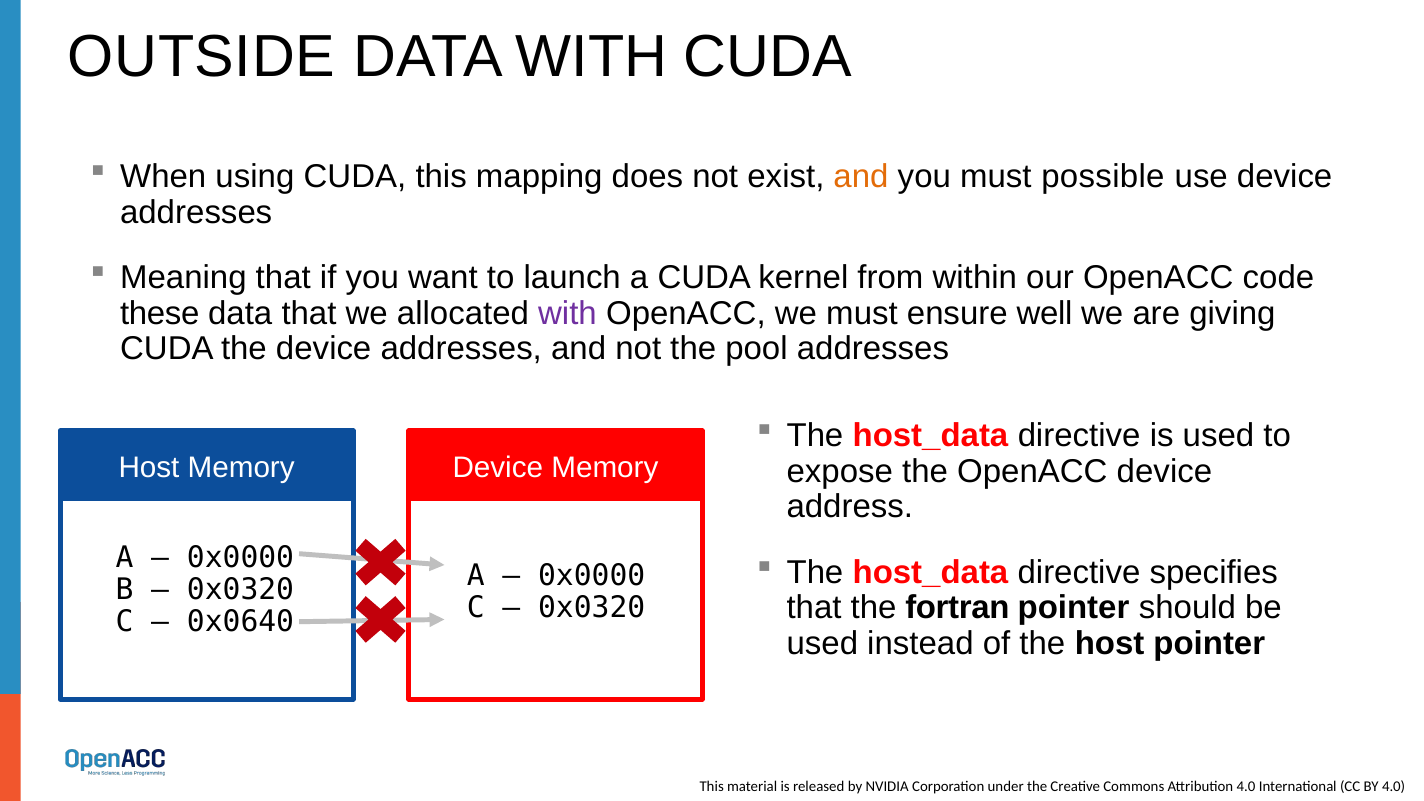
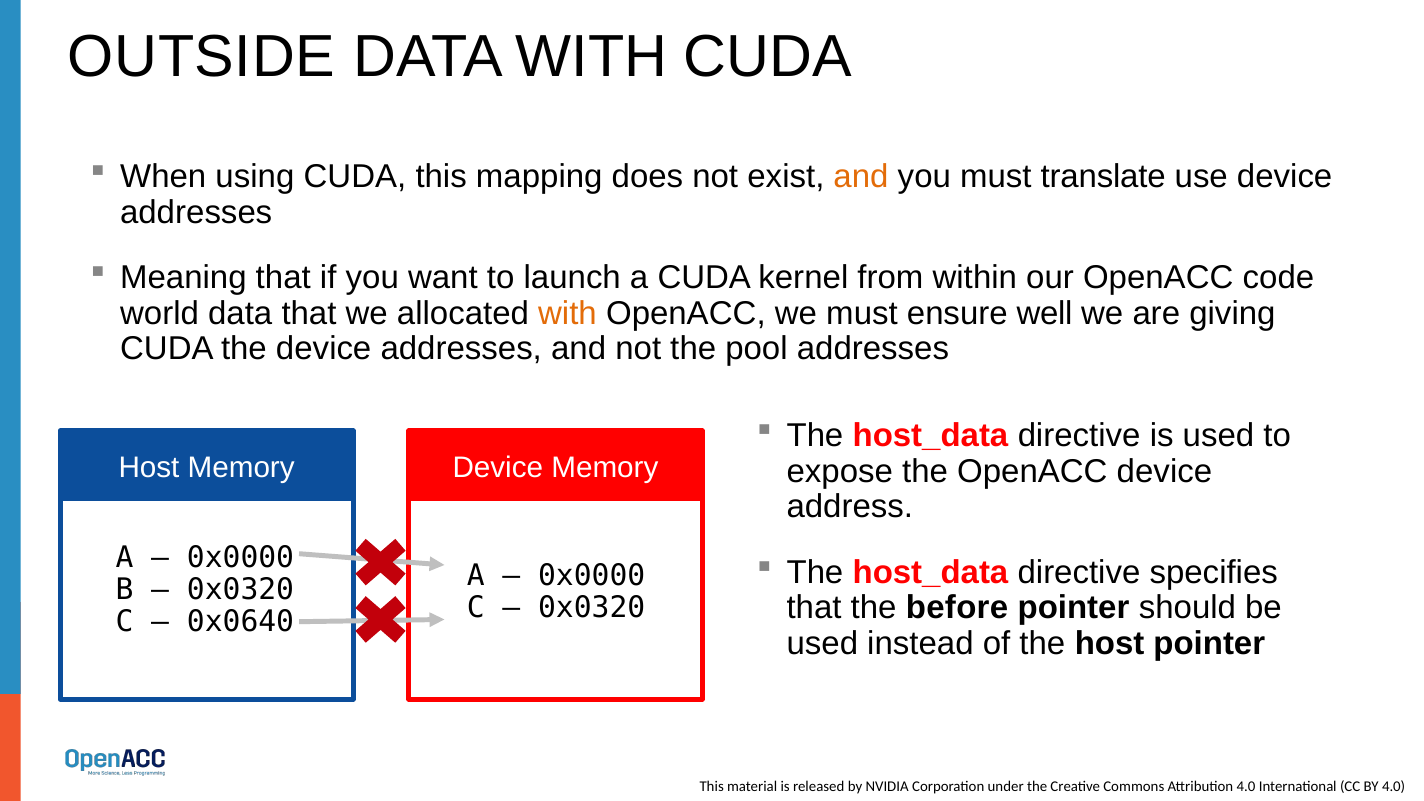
possible: possible -> translate
these: these -> world
with at (567, 313) colour: purple -> orange
fortran: fortran -> before
